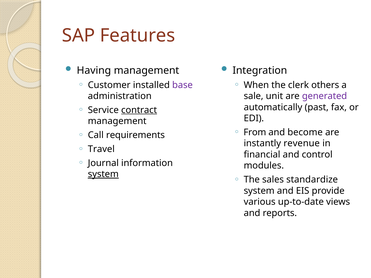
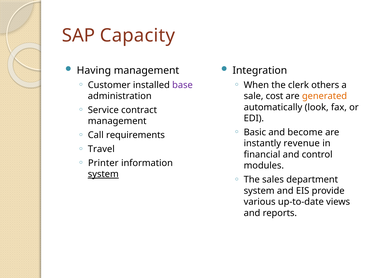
Features: Features -> Capacity
unit: unit -> cost
generated colour: purple -> orange
past: past -> look
contract underline: present -> none
From: From -> Basic
Journal: Journal -> Printer
standardize: standardize -> department
